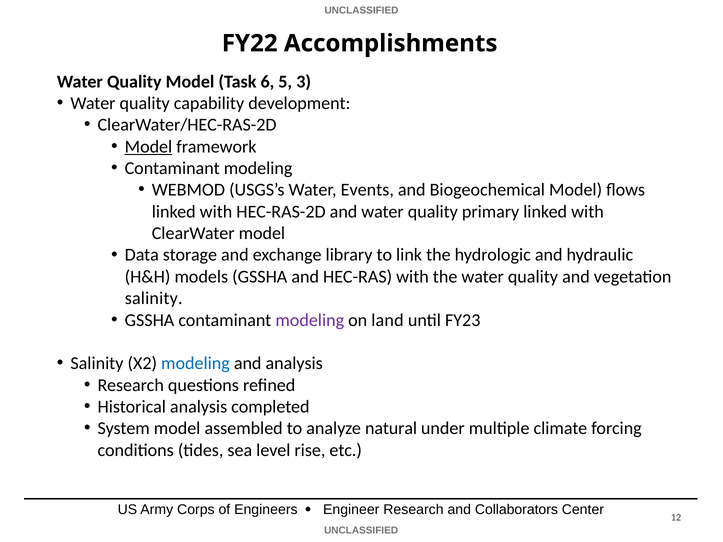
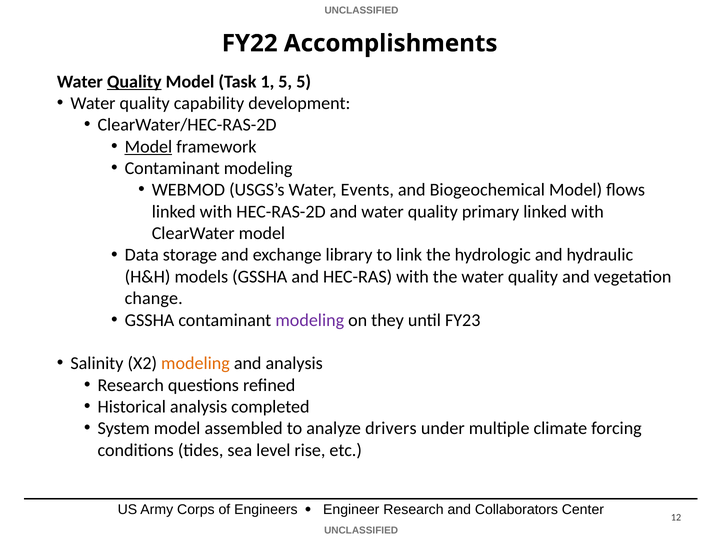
Quality at (134, 82) underline: none -> present
6: 6 -> 1
5 3: 3 -> 5
salinity at (154, 299): salinity -> change
land: land -> they
modeling at (195, 364) colour: blue -> orange
natural: natural -> drivers
